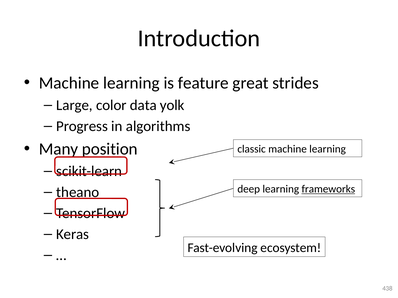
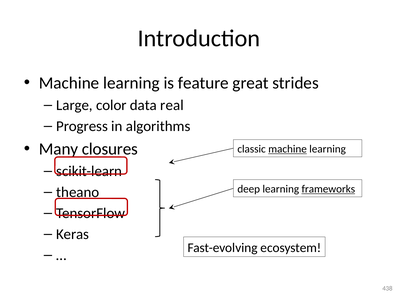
yolk: yolk -> real
position: position -> closures
machine at (288, 149) underline: none -> present
